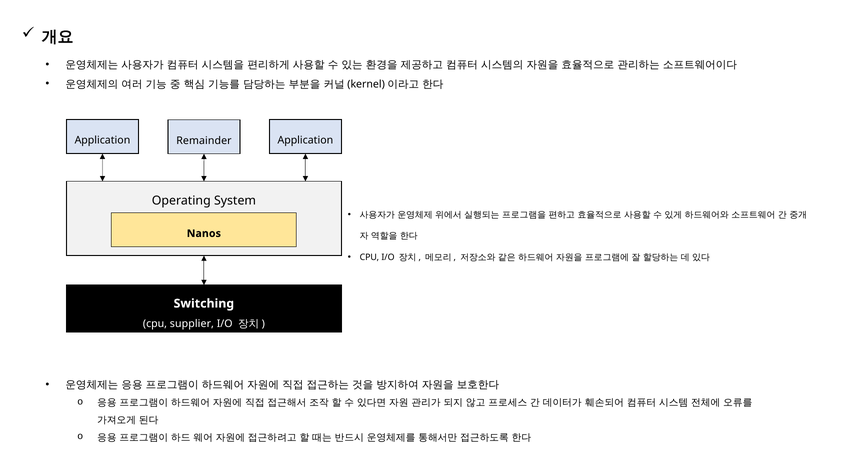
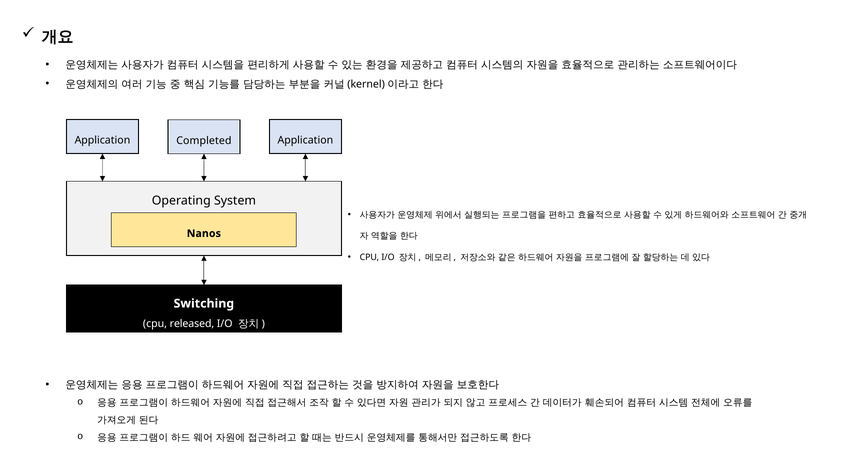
Remainder: Remainder -> Completed
supplier: supplier -> released
